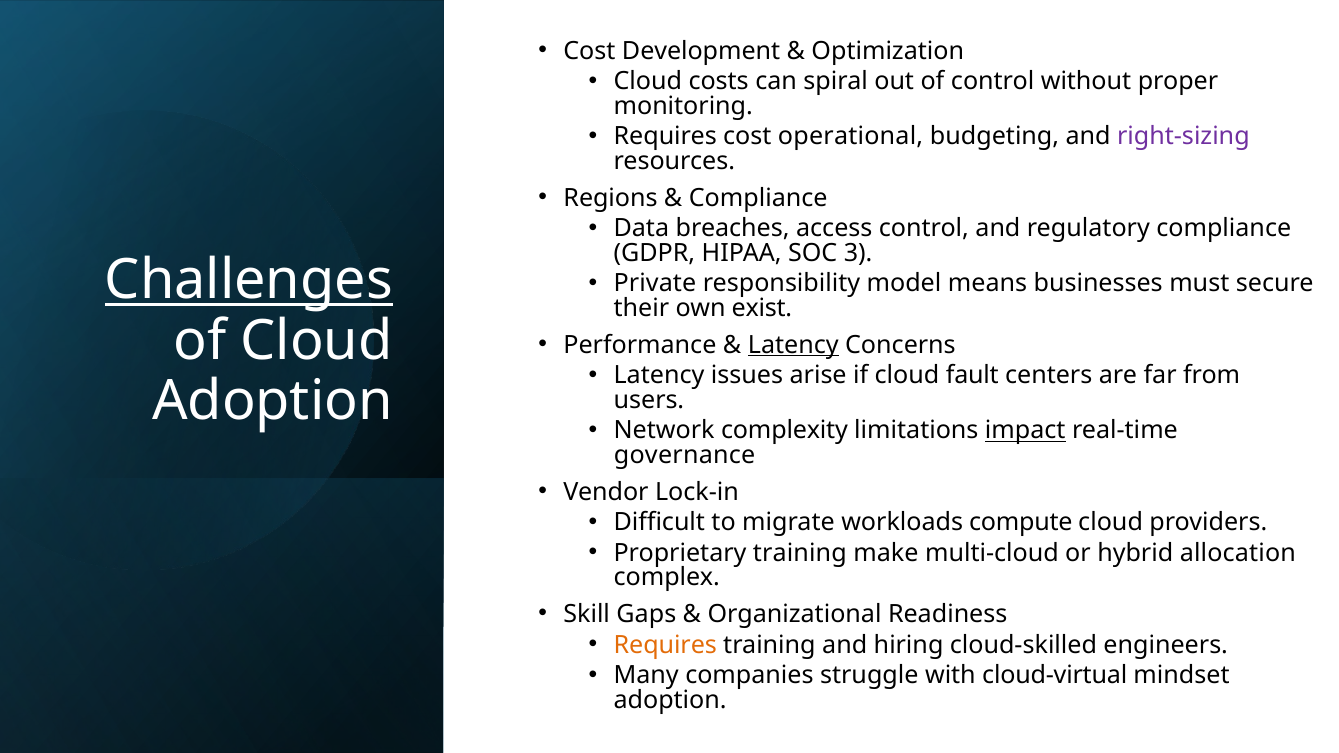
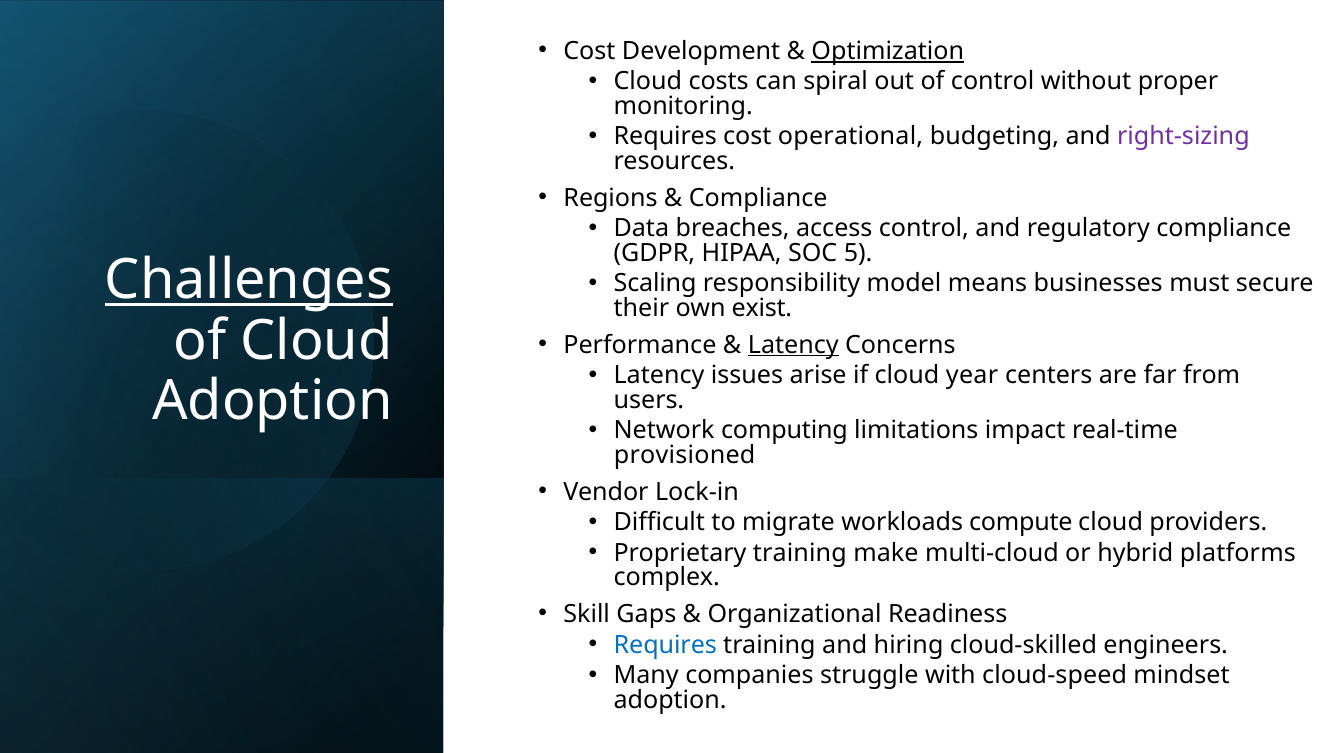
Optimization underline: none -> present
3: 3 -> 5
Private: Private -> Scaling
fault: fault -> year
complexity: complexity -> computing
impact underline: present -> none
governance: governance -> provisioned
allocation: allocation -> platforms
Requires at (665, 645) colour: orange -> blue
cloud-virtual: cloud-virtual -> cloud-speed
